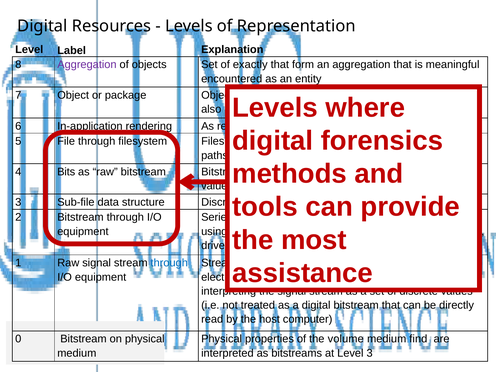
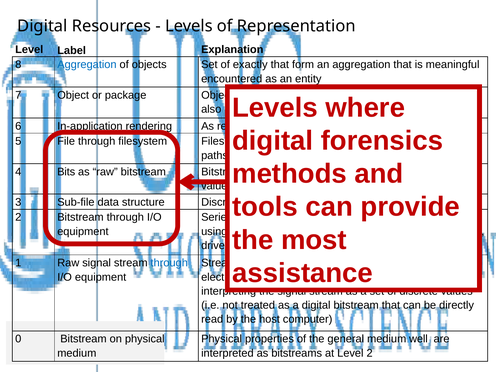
Aggregation at (87, 65) colour: purple -> blue
volume: volume -> general
find: find -> well
Level 3: 3 -> 2
